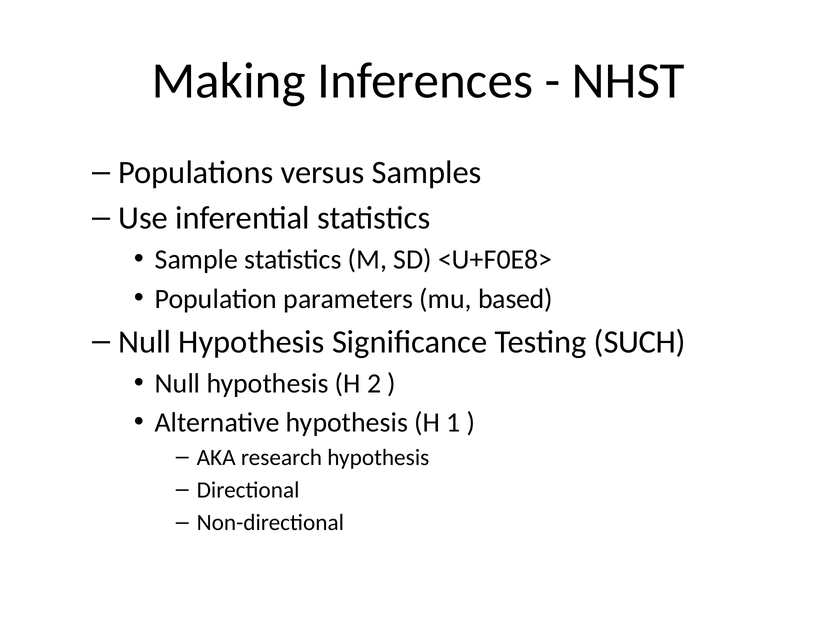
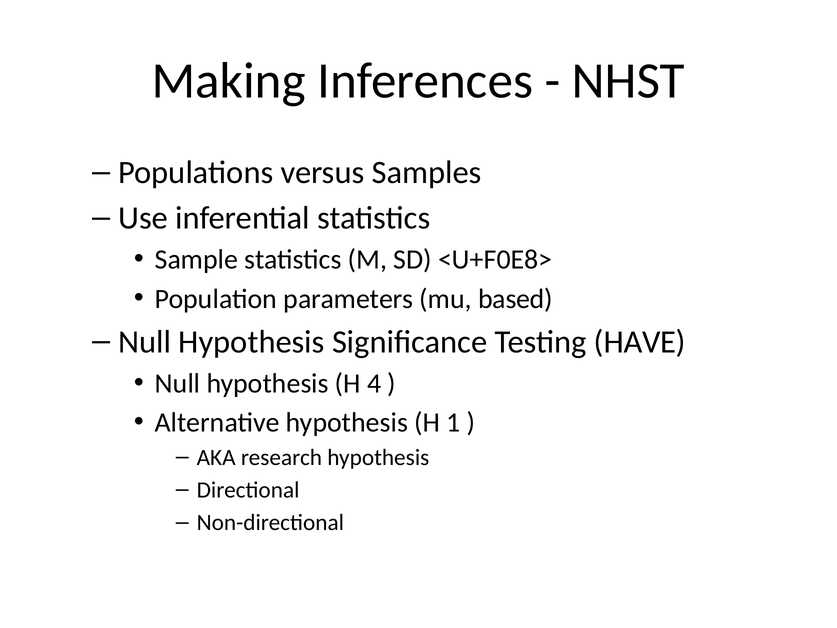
SUCH: SUCH -> HAVE
2: 2 -> 4
